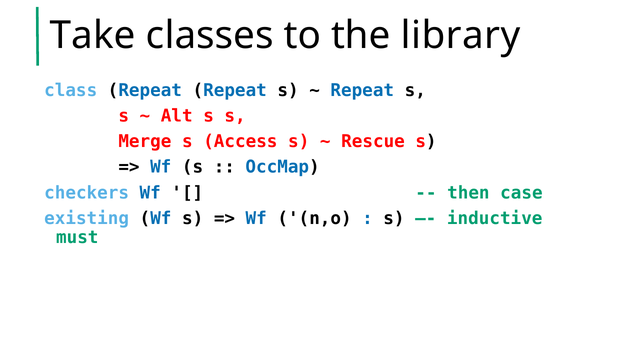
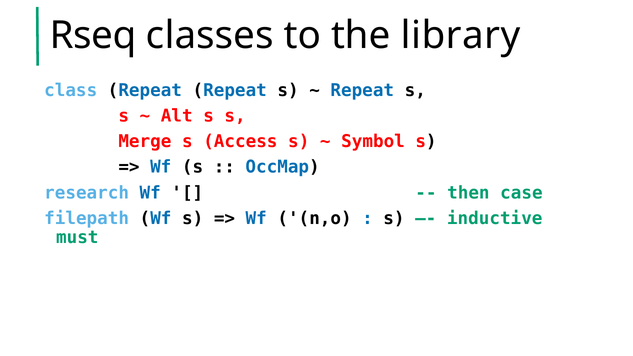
Take: Take -> Rseq
Rescue: Rescue -> Symbol
checkers: checkers -> research
existing: existing -> filepath
